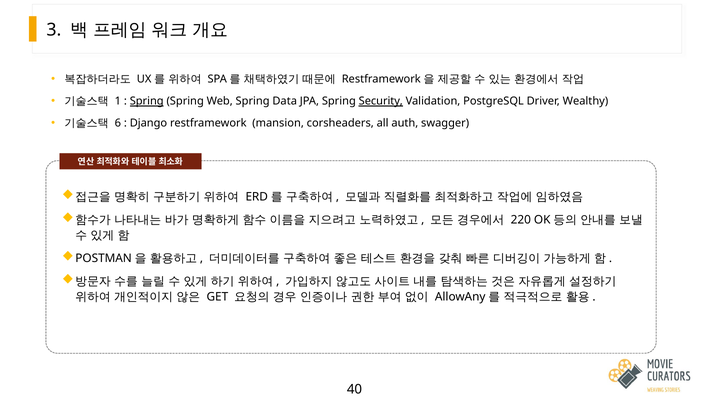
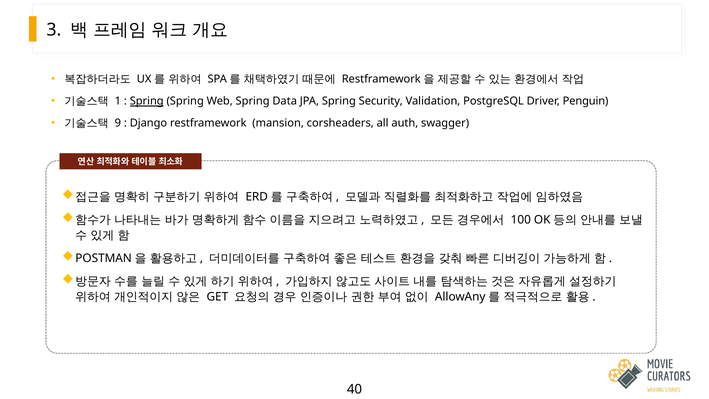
Security underline: present -> none
Wealthy: Wealthy -> Penguin
6: 6 -> 9
220: 220 -> 100
